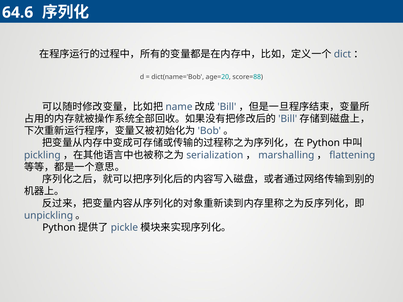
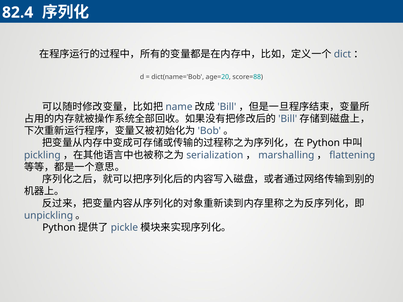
64.6: 64.6 -> 82.4
